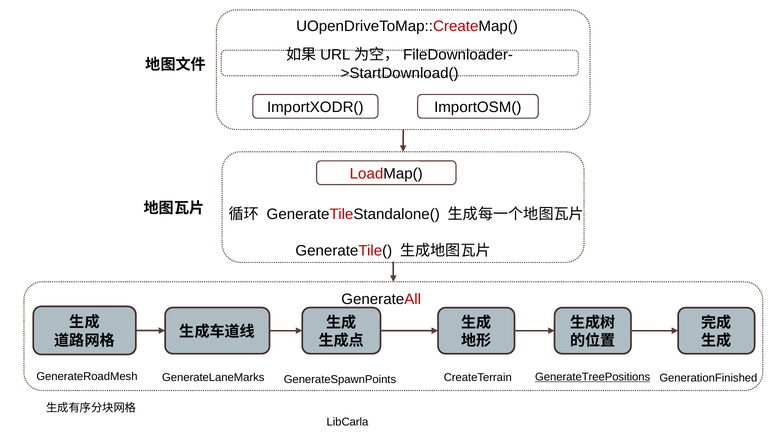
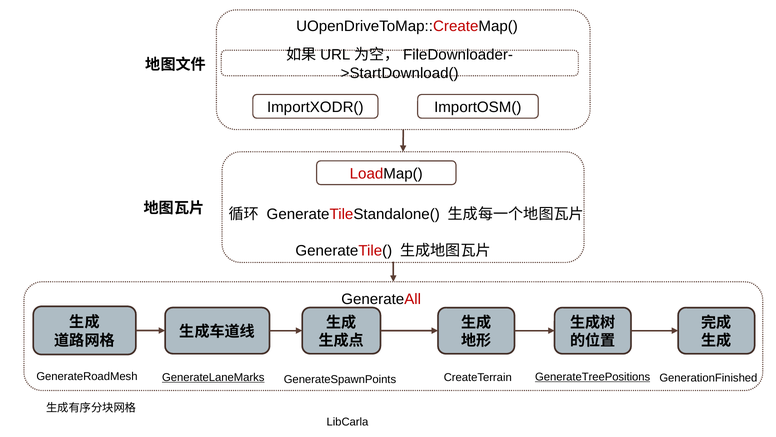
GenerateLaneMarks underline: none -> present
